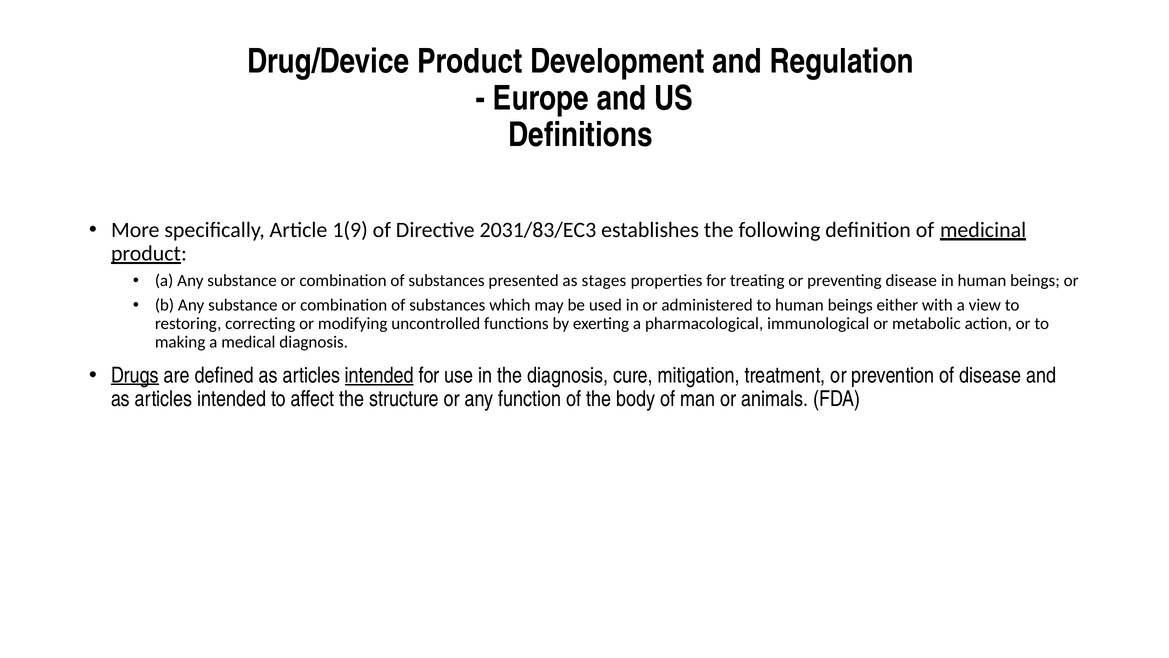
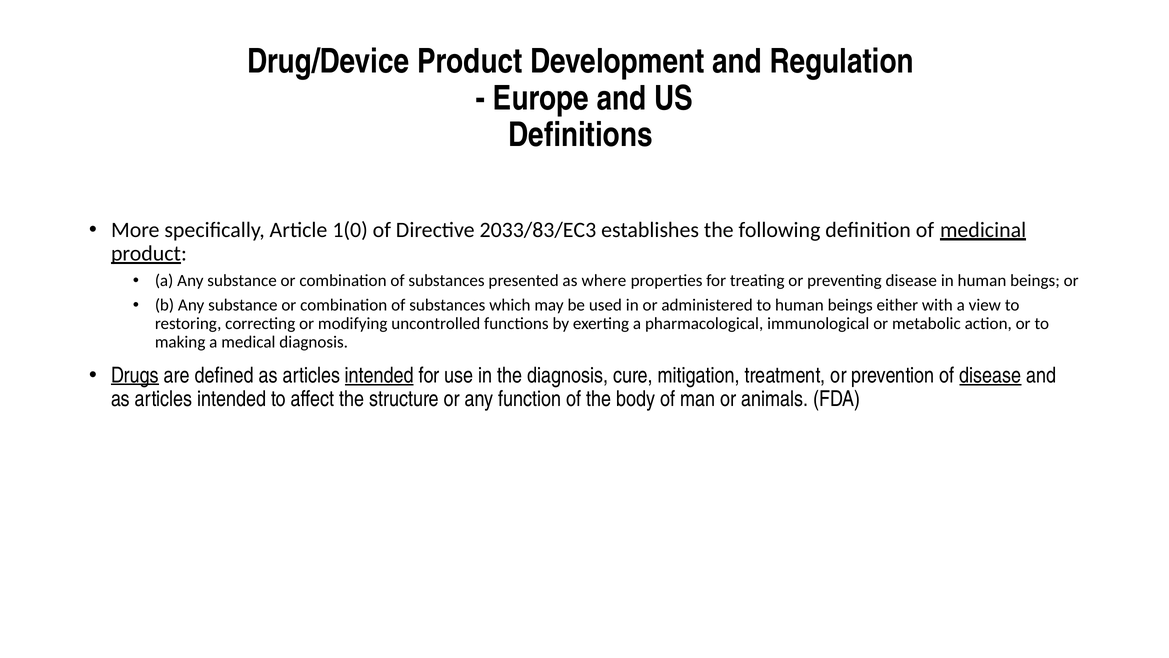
1(9: 1(9 -> 1(0
2031/83/EC3: 2031/83/EC3 -> 2033/83/EC3
stages: stages -> where
disease at (990, 375) underline: none -> present
